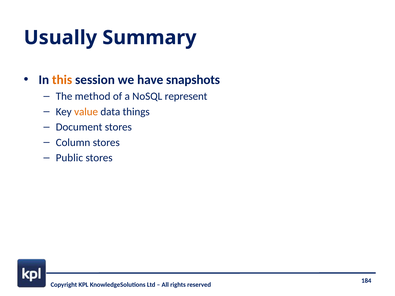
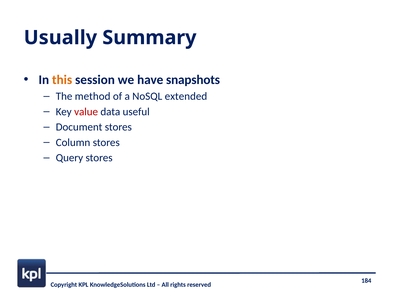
represent: represent -> extended
value colour: orange -> red
things: things -> useful
Public: Public -> Query
